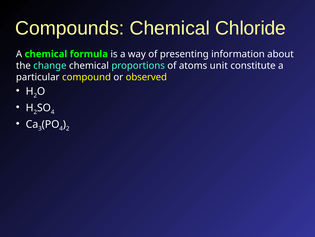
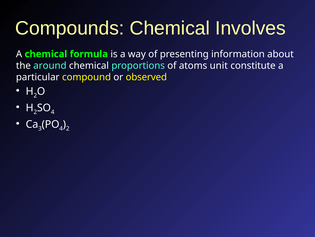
Chloride: Chloride -> Involves
change: change -> around
